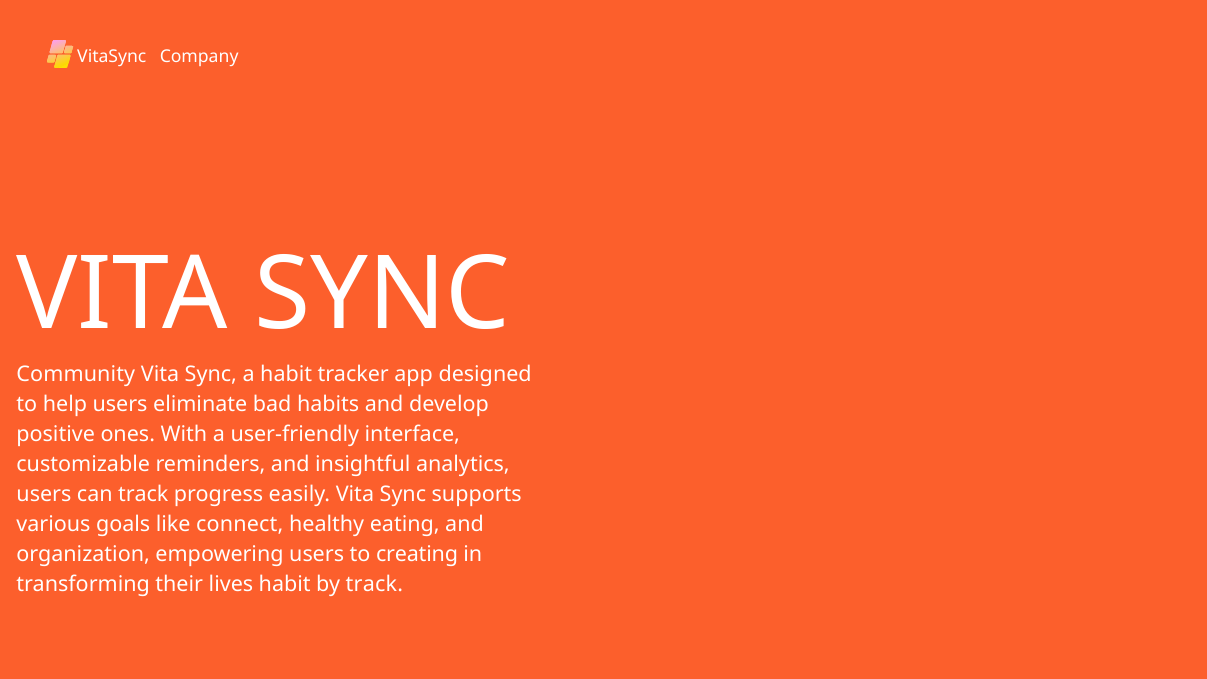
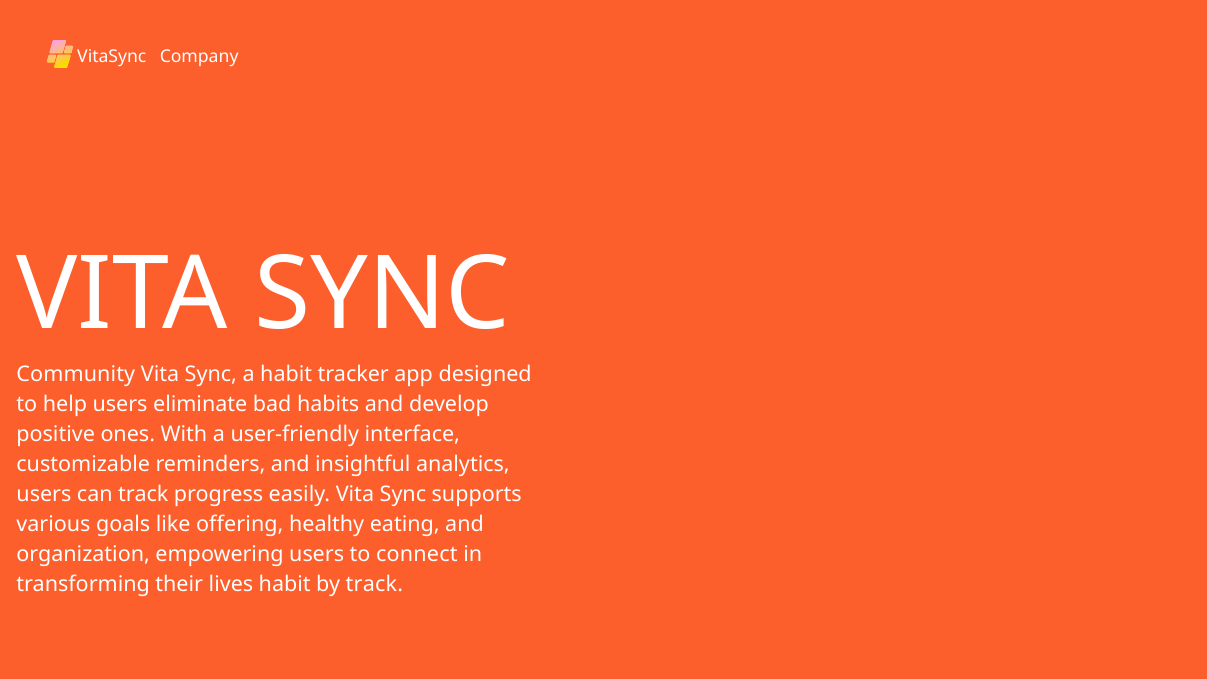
connect: connect -> offering
creating: creating -> connect
